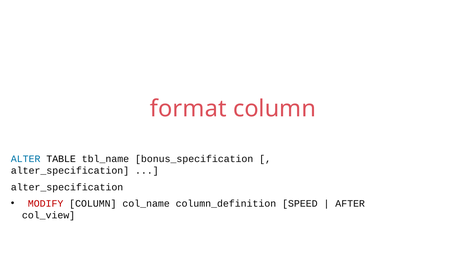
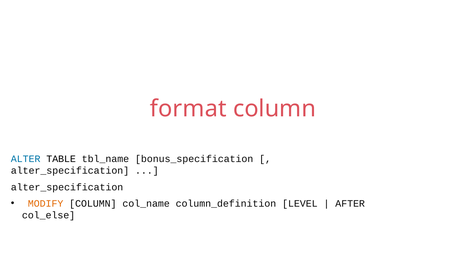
MODIFY colour: red -> orange
SPEED: SPEED -> LEVEL
col_view: col_view -> col_else
